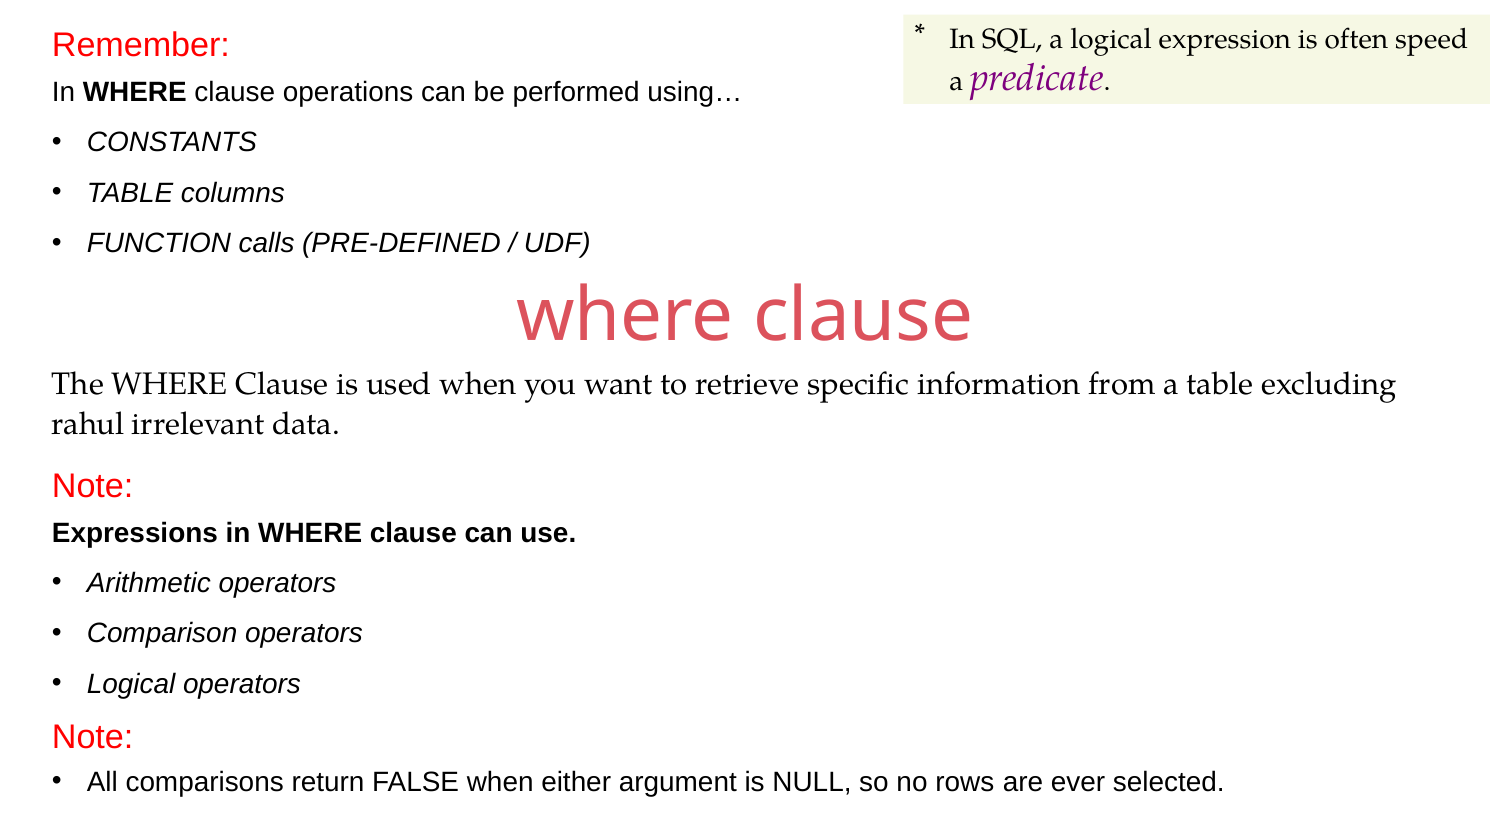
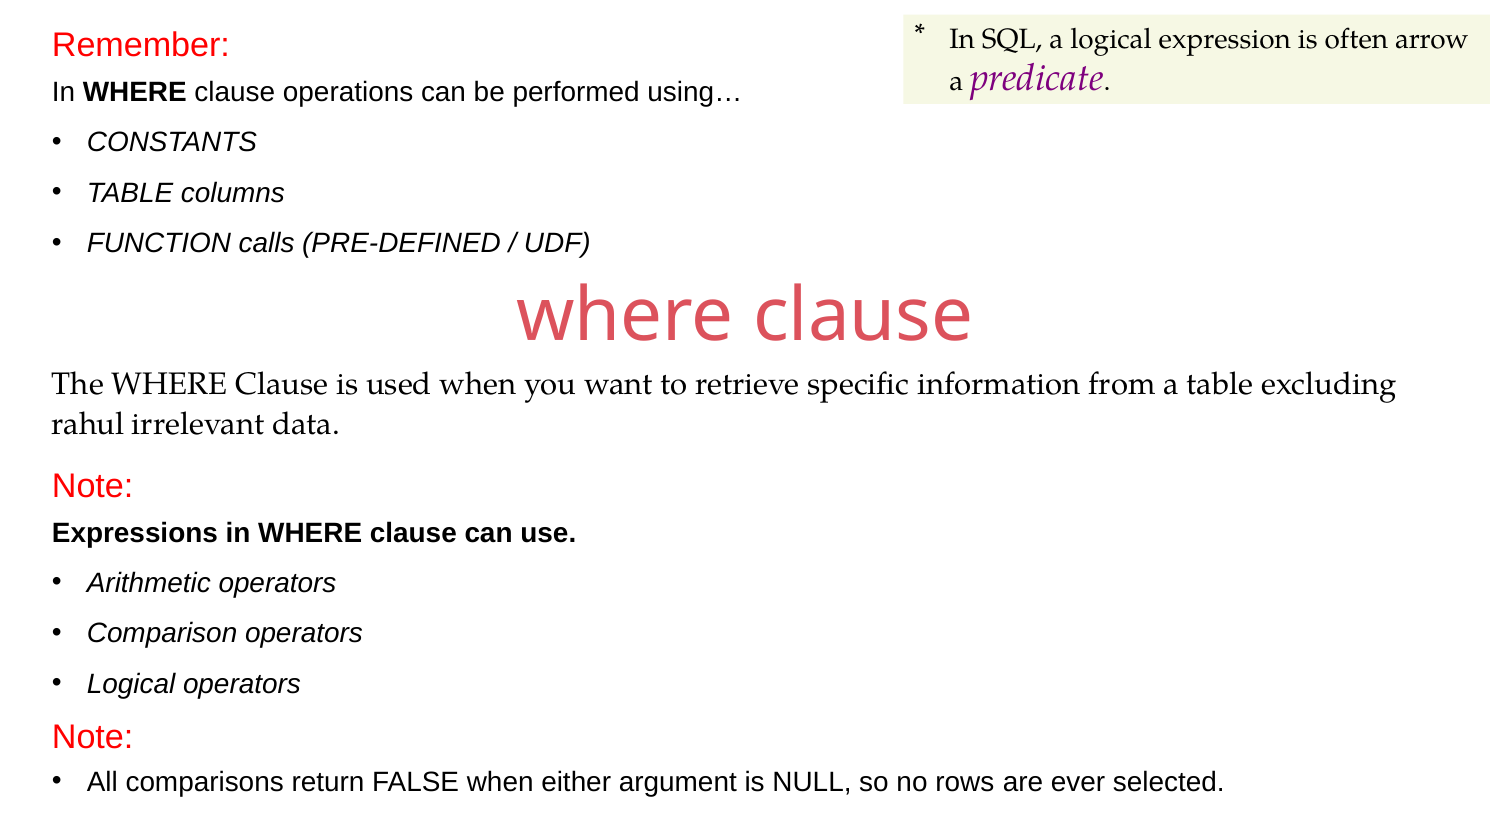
speed: speed -> arrow
